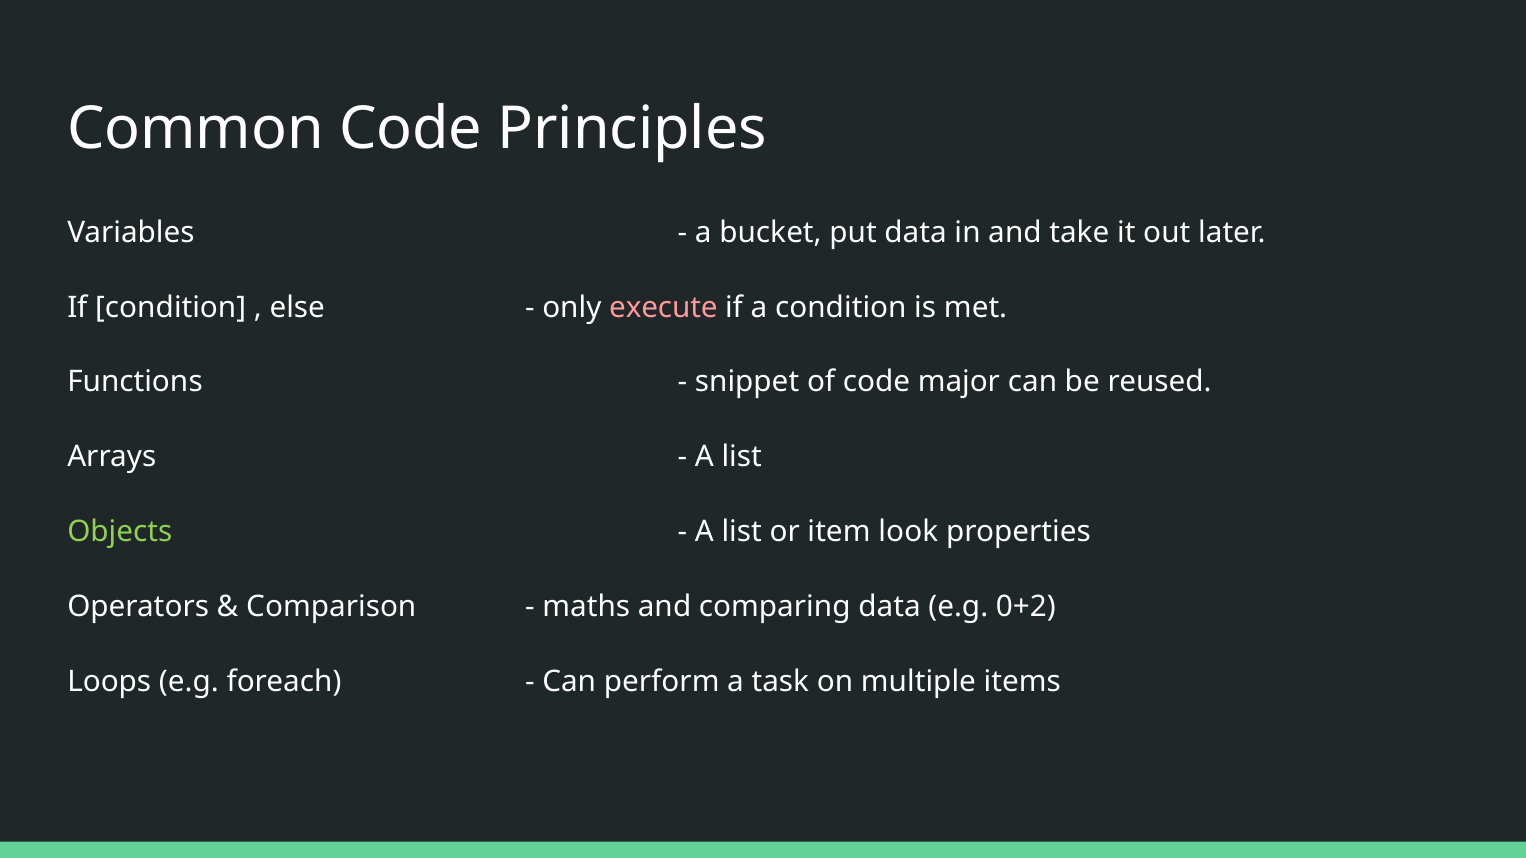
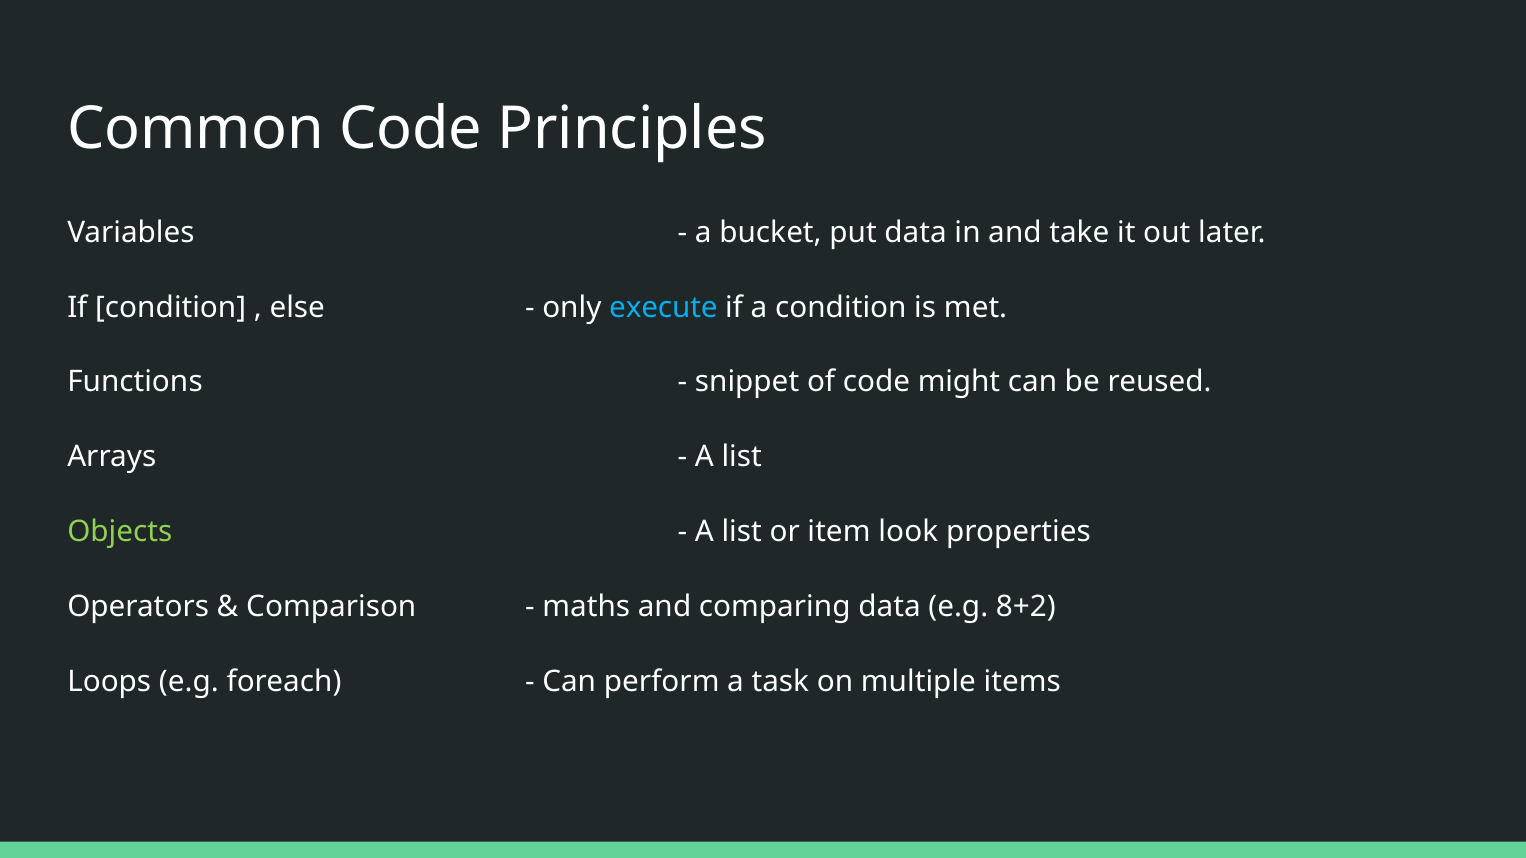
execute colour: pink -> light blue
major: major -> might
0+2: 0+2 -> 8+2
